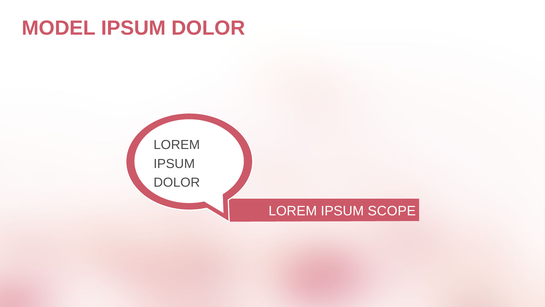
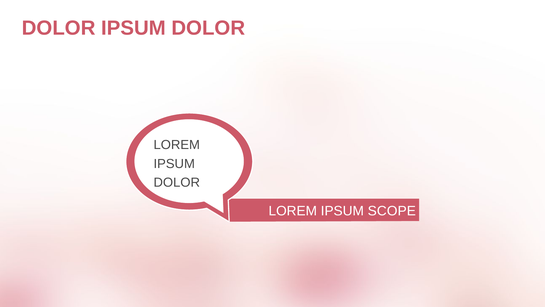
MODEL at (59, 28): MODEL -> DOLOR
